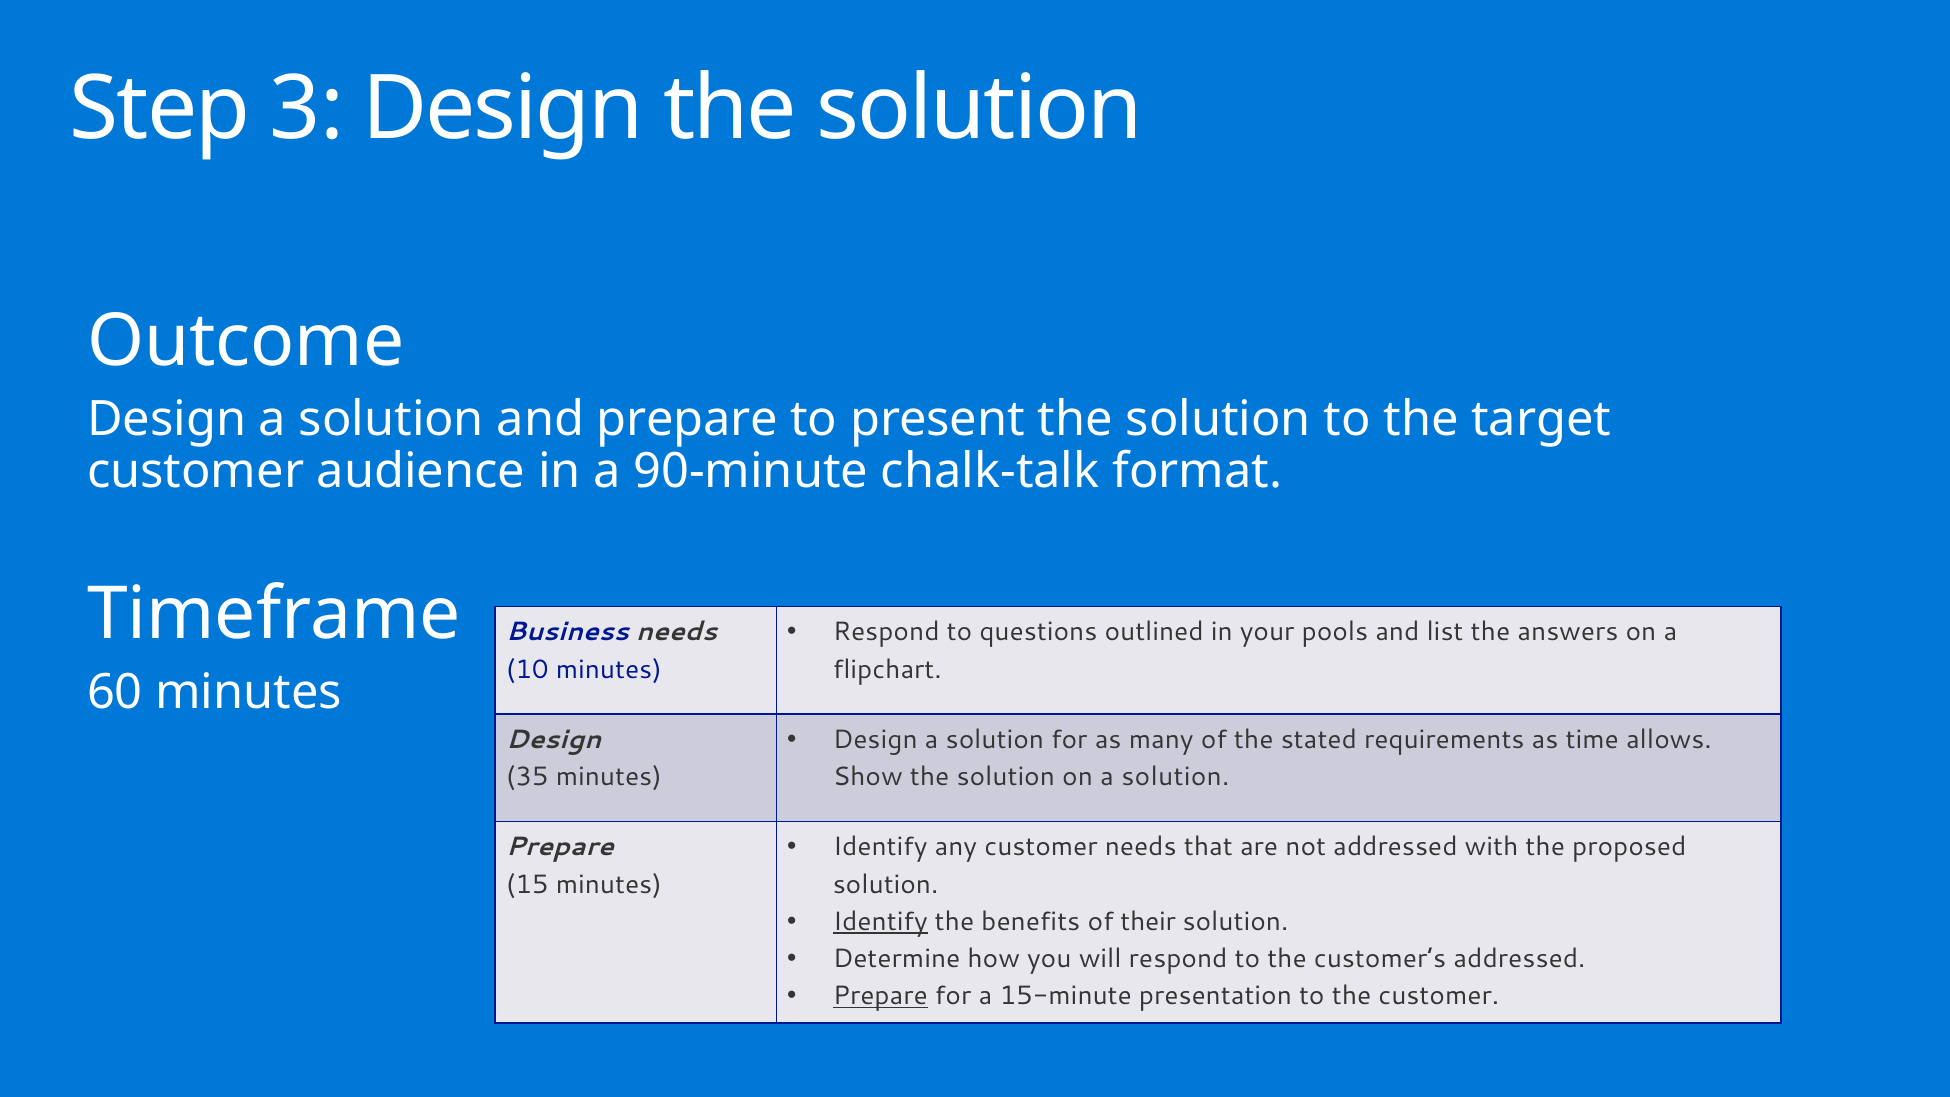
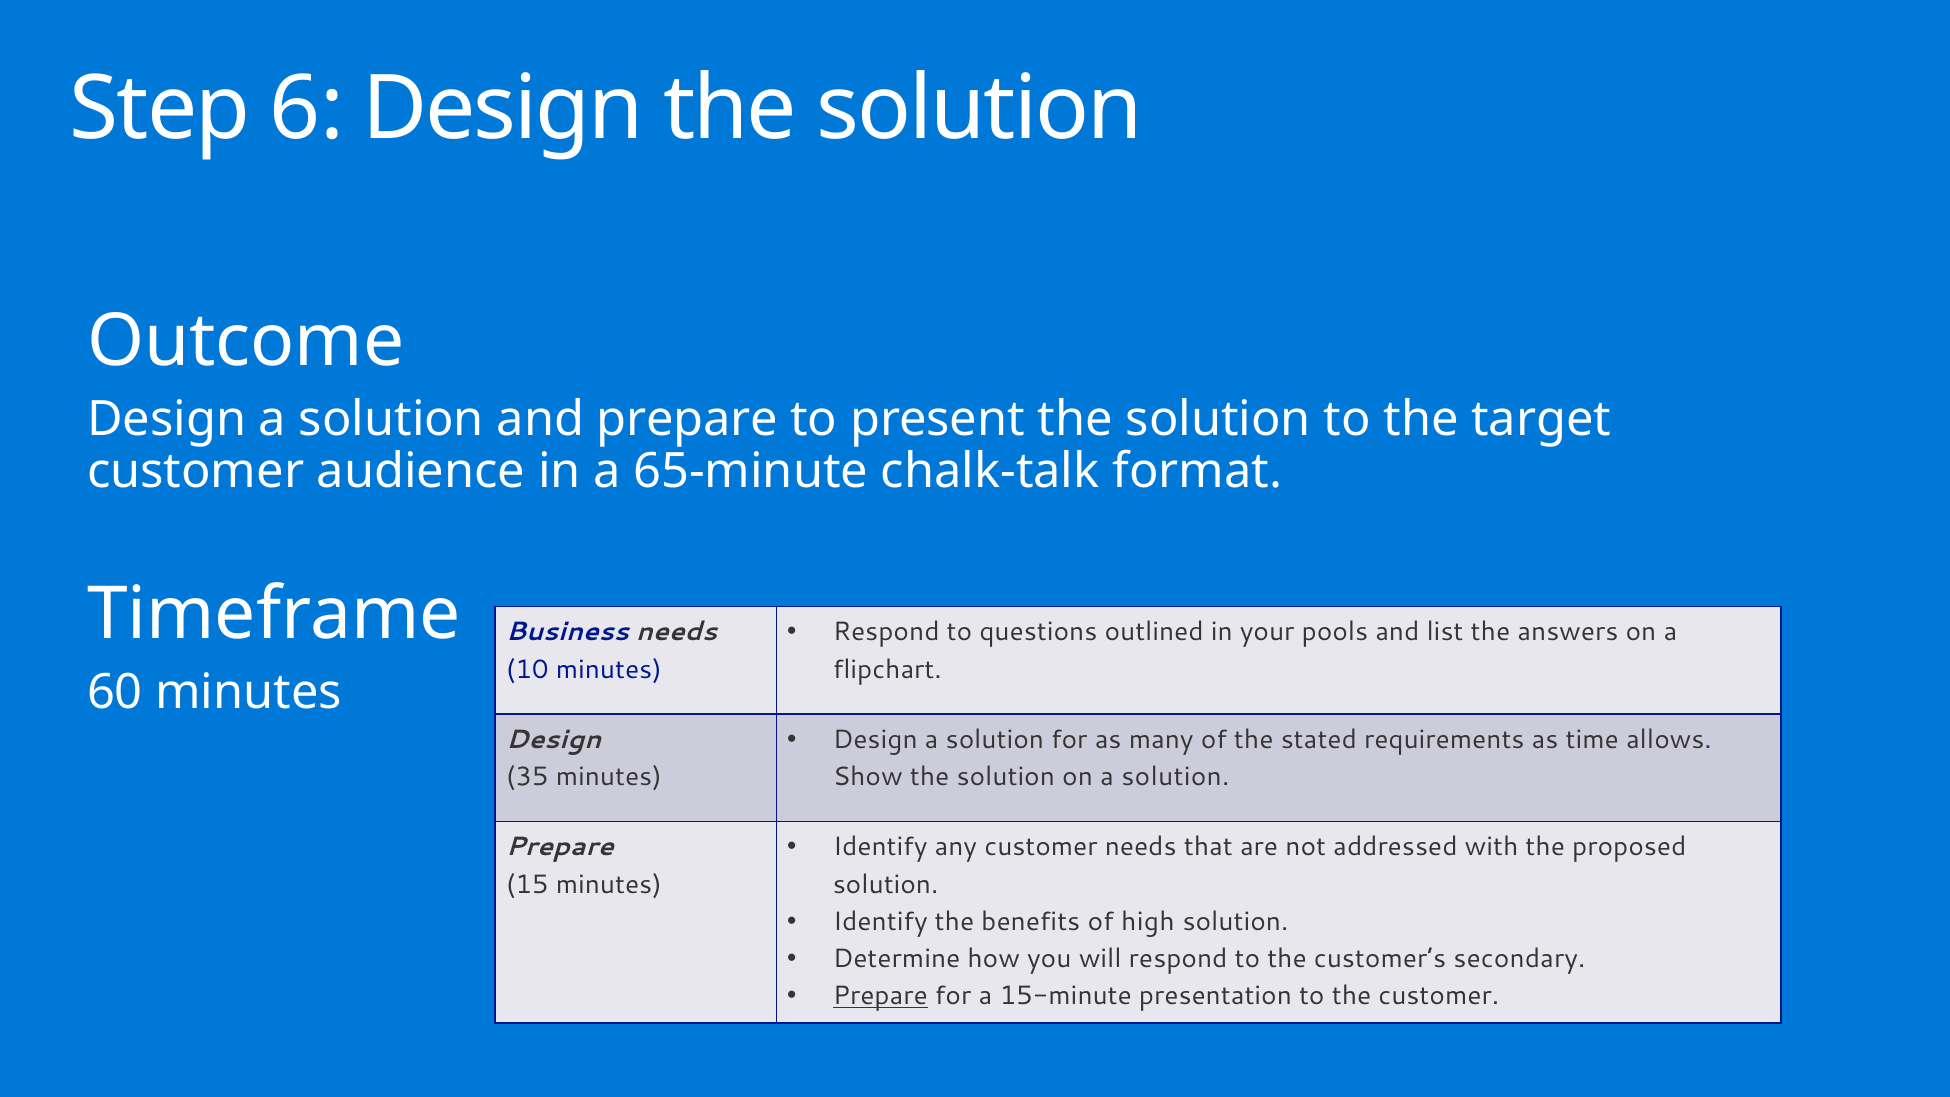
3: 3 -> 6
90-minute: 90-minute -> 65-minute
Identify at (880, 922) underline: present -> none
their: their -> high
customer’s addressed: addressed -> secondary
